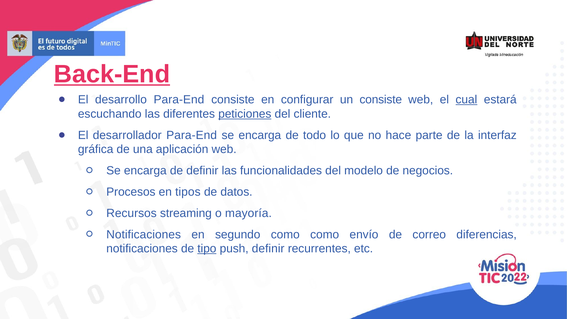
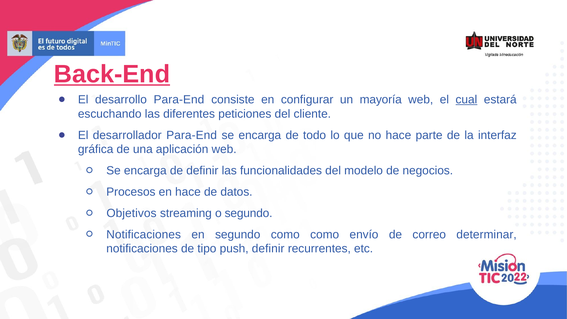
un consiste: consiste -> mayoría
peticiones underline: present -> none
en tipos: tipos -> hace
Recursos: Recursos -> Objetivos
o mayoría: mayoría -> segundo
diferencias: diferencias -> determinar
tipo underline: present -> none
